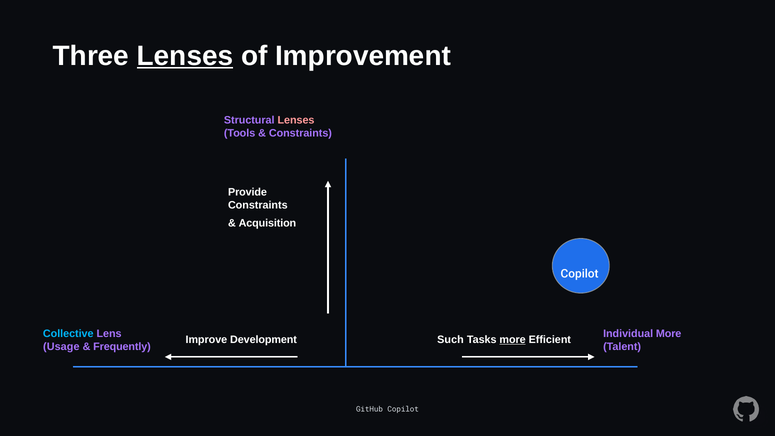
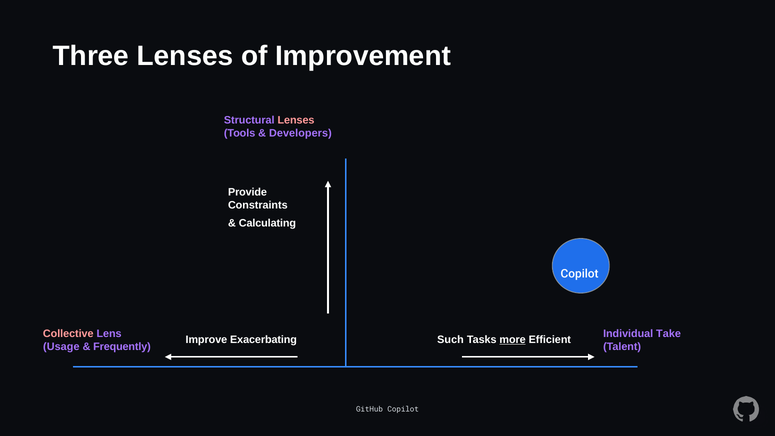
Lenses at (185, 56) underline: present -> none
Constraints at (300, 133): Constraints -> Developers
Acquisition: Acquisition -> Calculating
Collective colour: light blue -> pink
Individual More: More -> Take
Development: Development -> Exacerbating
